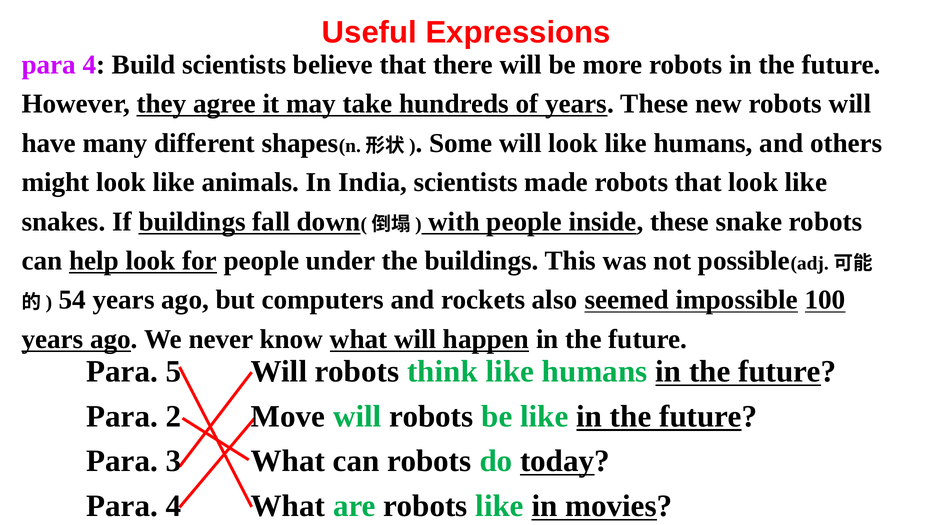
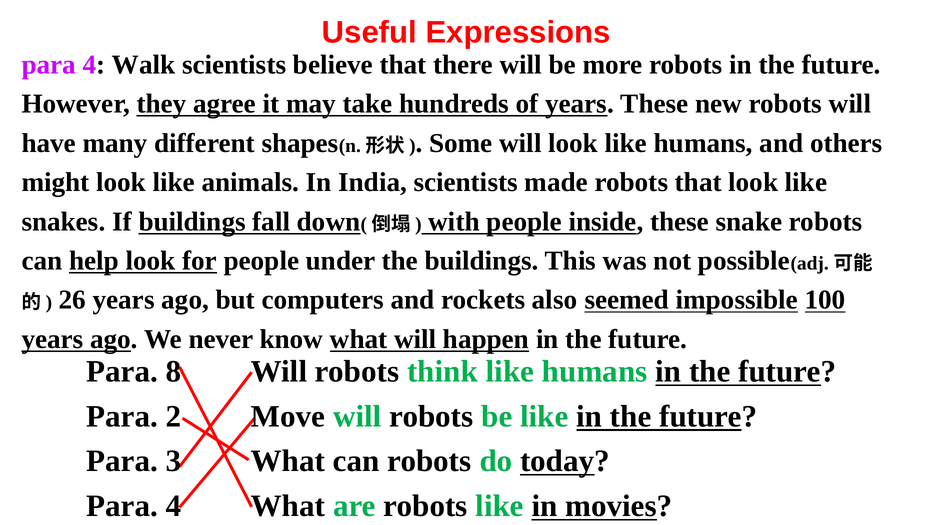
Build: Build -> Walk
54: 54 -> 26
5: 5 -> 8
